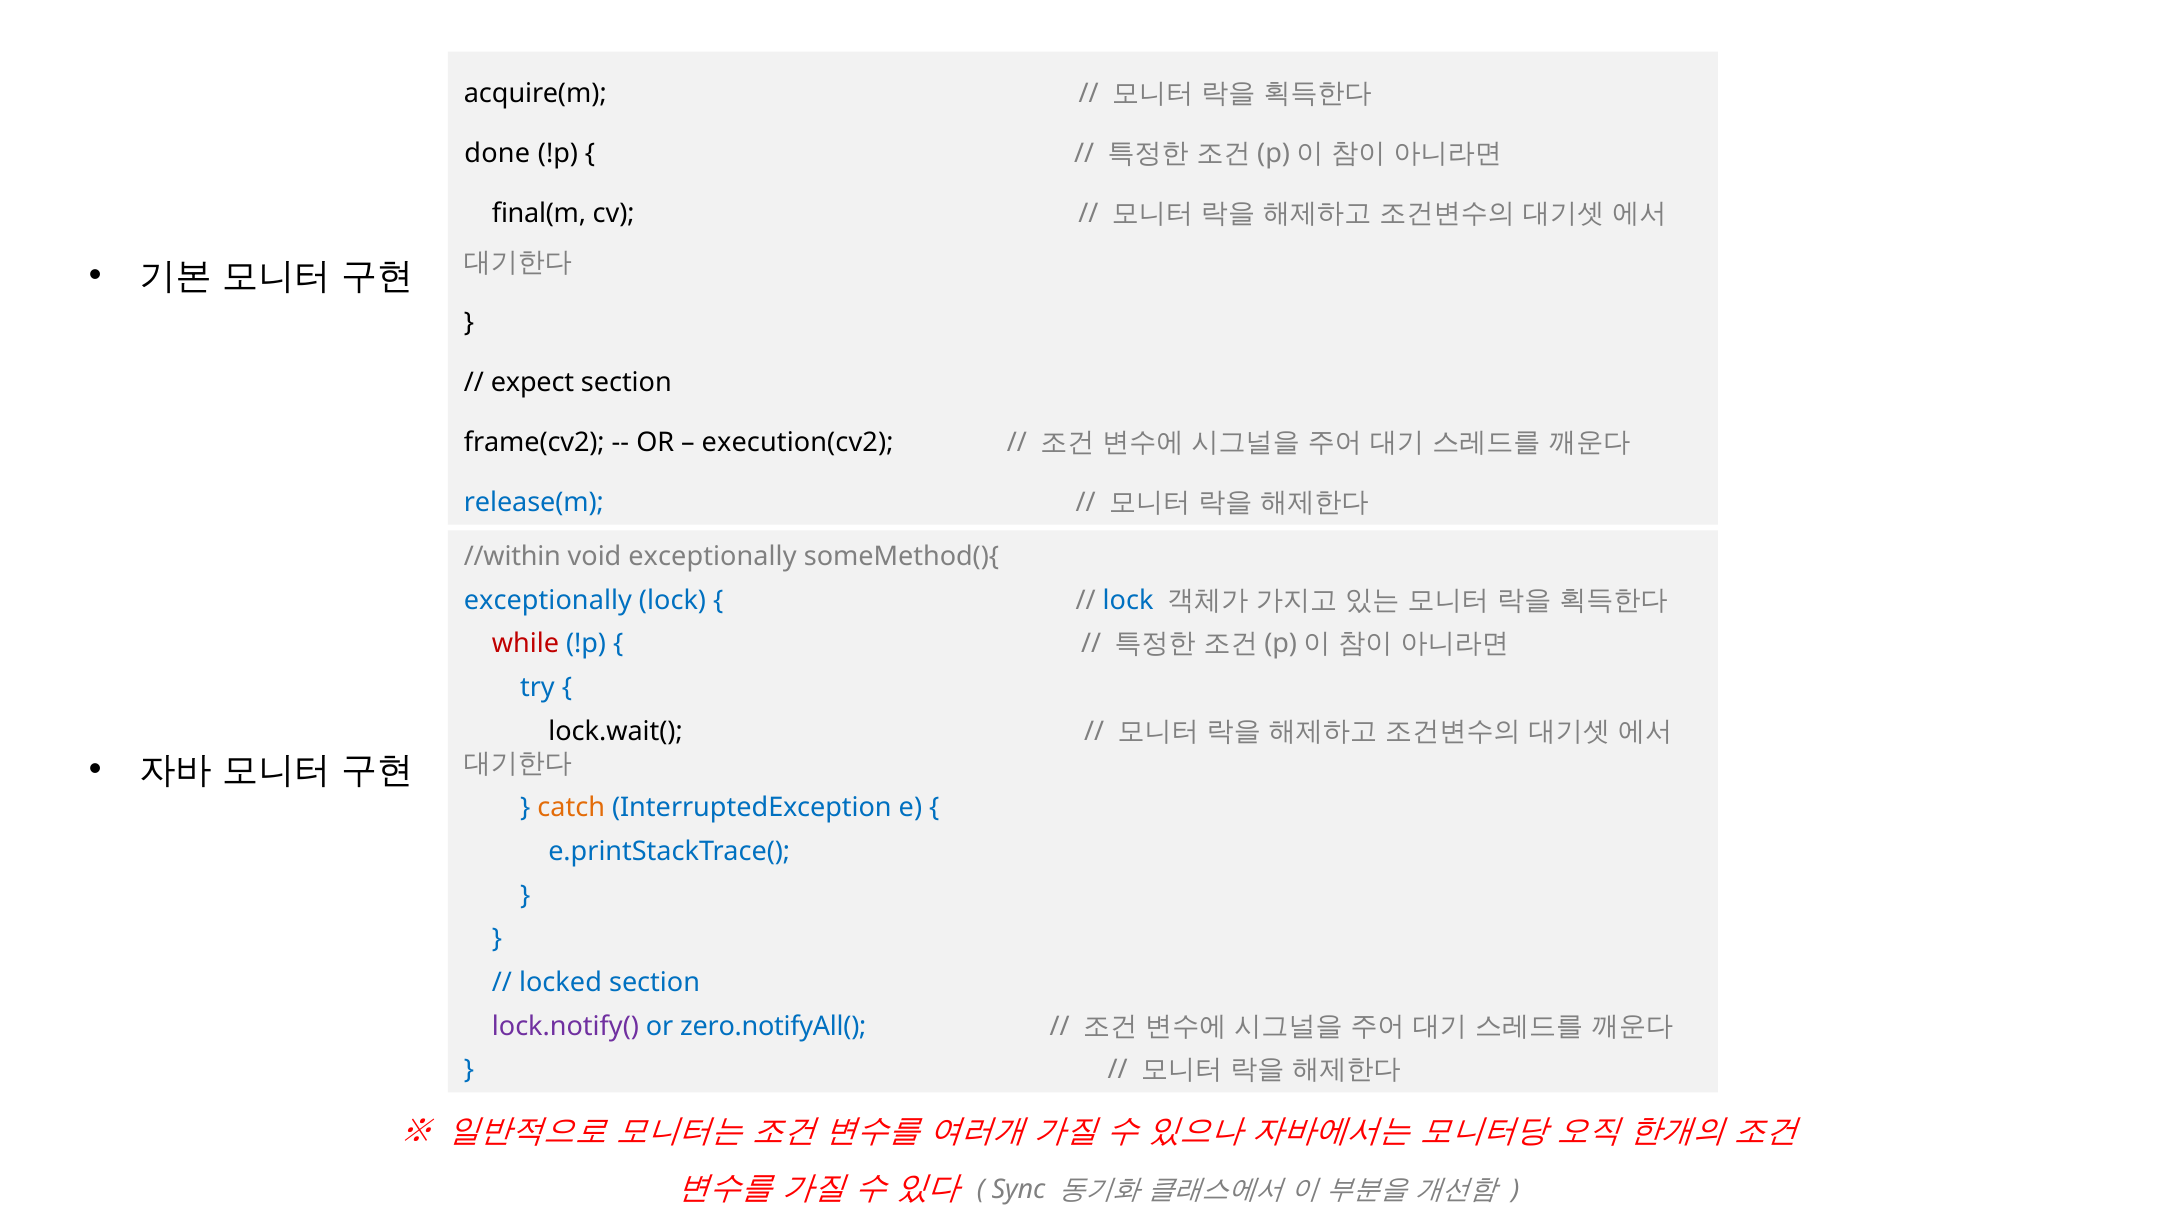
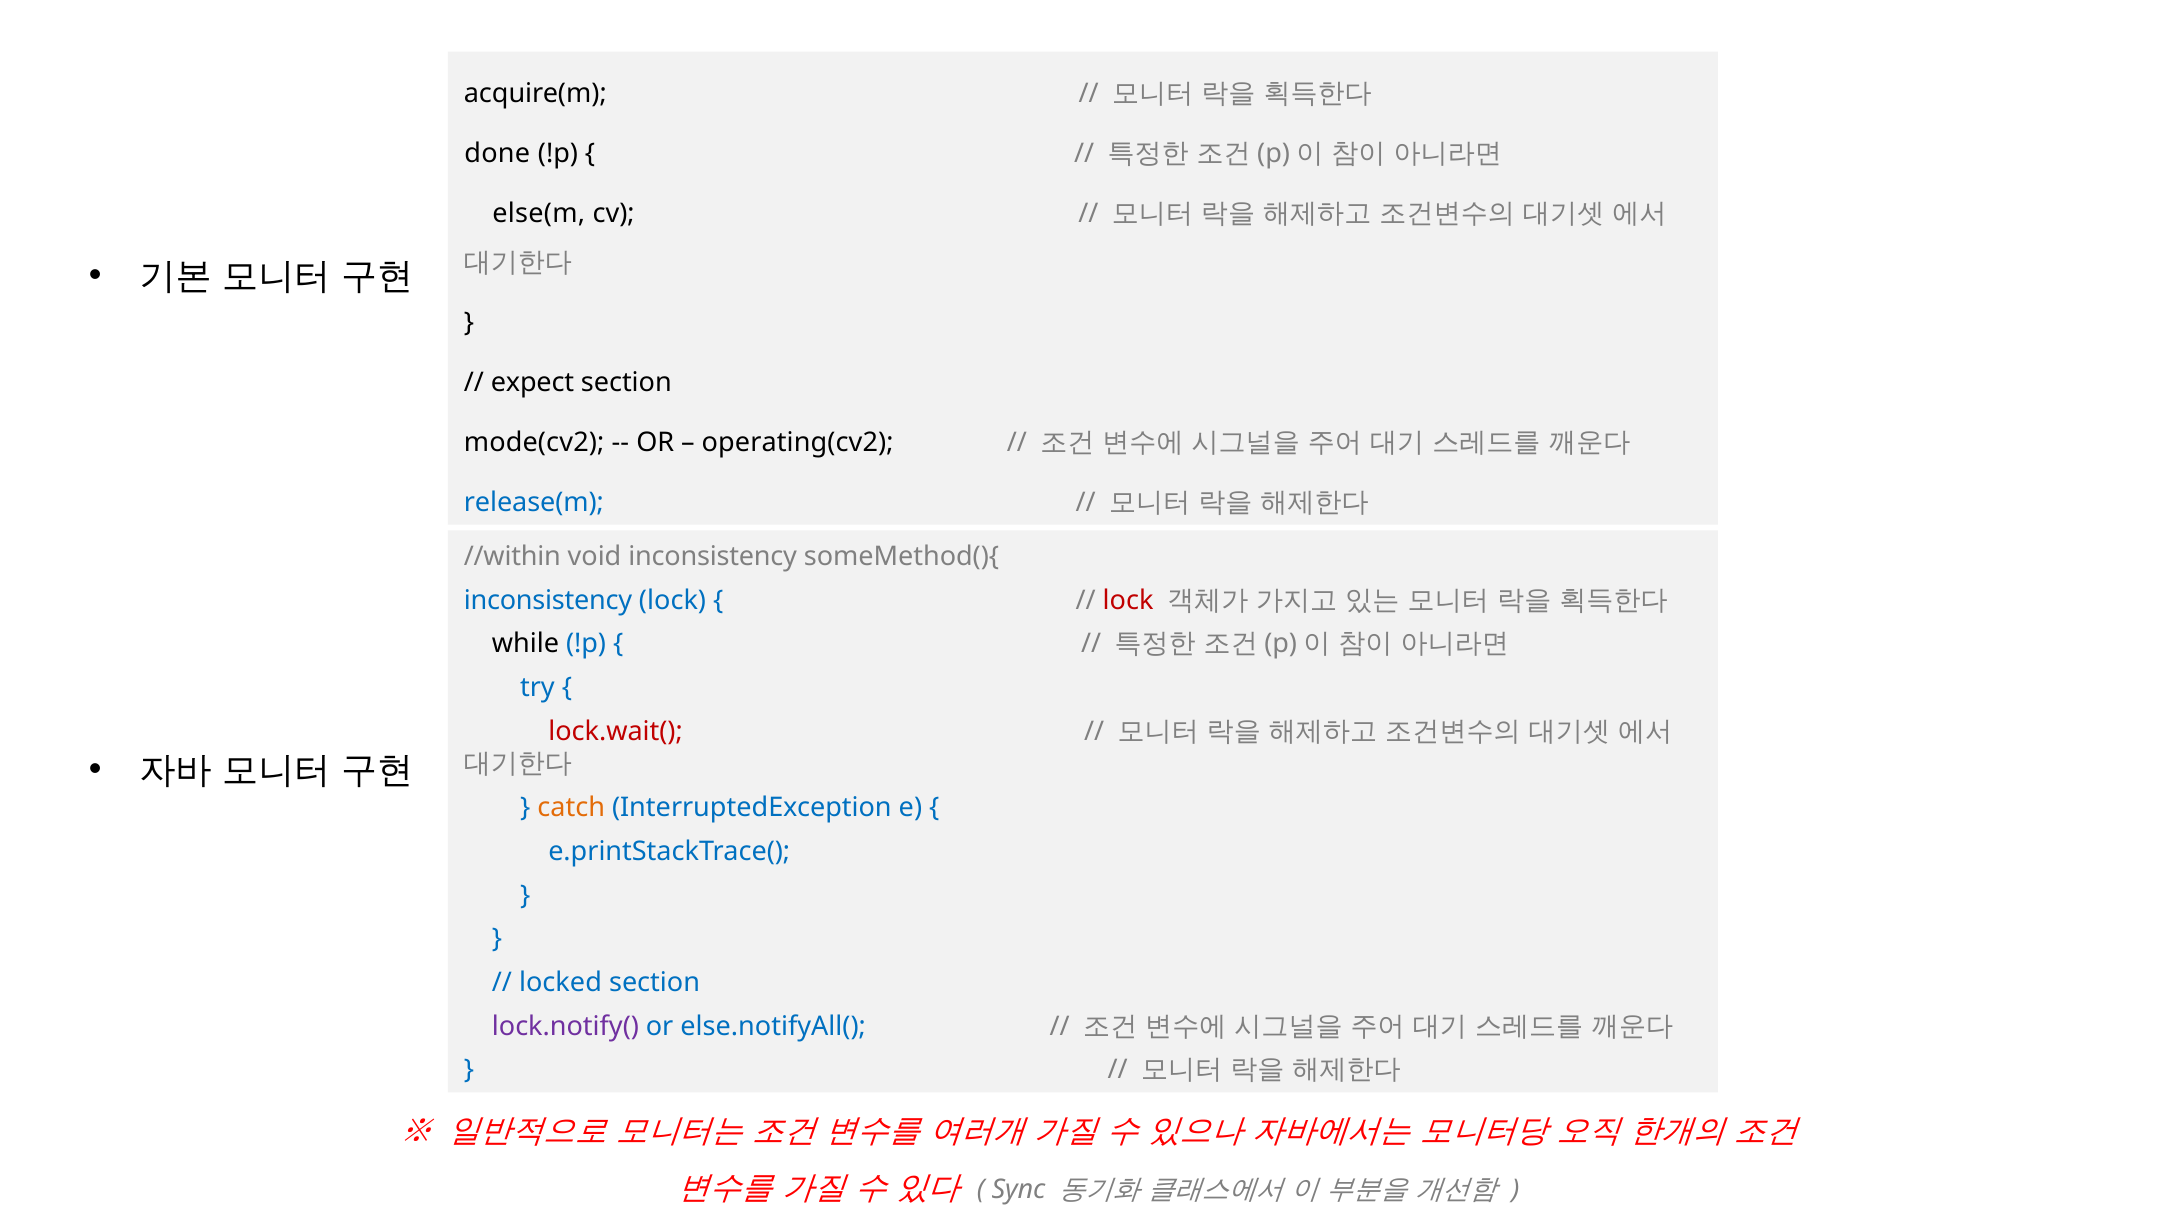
final(m: final(m -> else(m
frame(cv2: frame(cv2 -> mode(cv2
execution(cv2: execution(cv2 -> operating(cv2
void exceptionally: exceptionally -> inconsistency
exceptionally at (548, 600): exceptionally -> inconsistency
lock at (1128, 600) colour: blue -> red
while colour: red -> black
lock.wait( colour: black -> red
zero.notifyAll(: zero.notifyAll( -> else.notifyAll(
